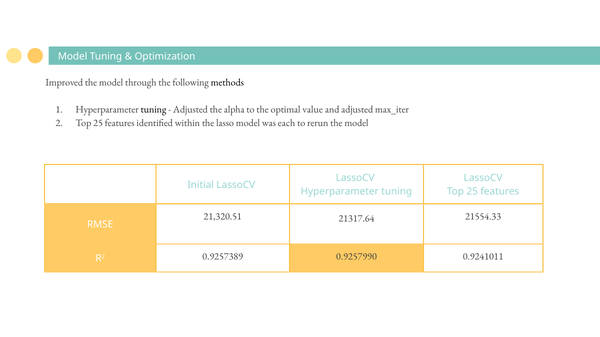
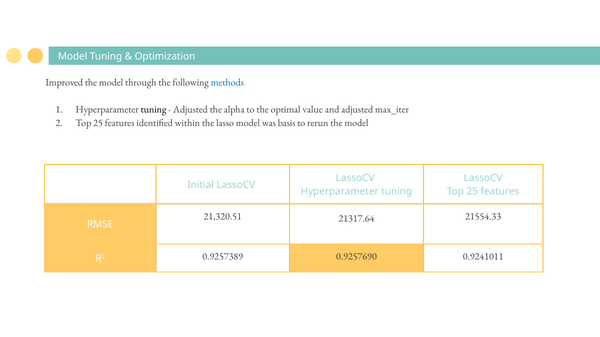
methods colour: black -> blue
each: each -> basis
0.9257990: 0.9257990 -> 0.9257690
